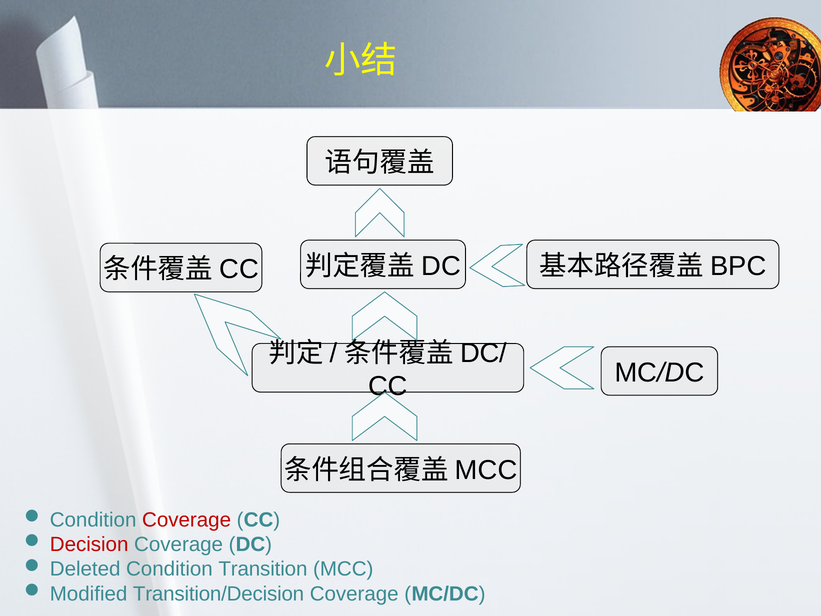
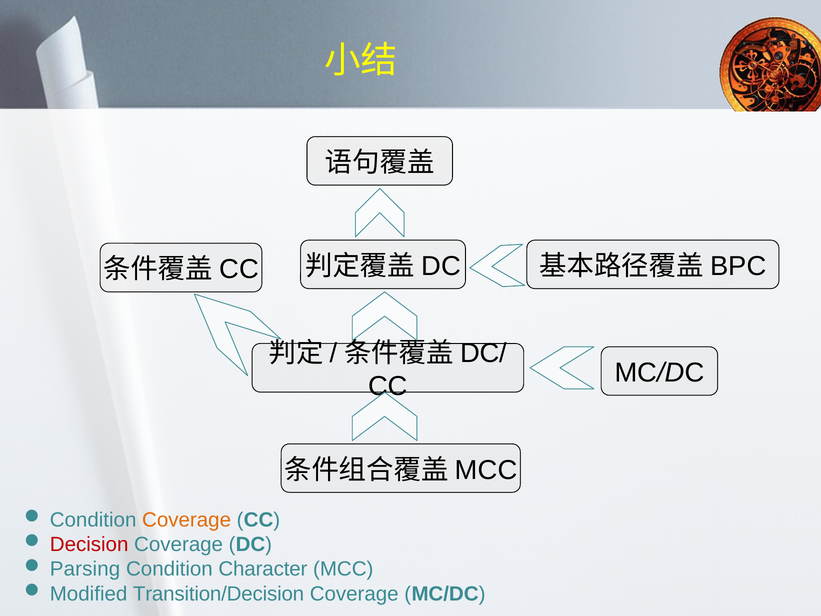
Coverage at (187, 520) colour: red -> orange
Deleted: Deleted -> Parsing
Transition: Transition -> Character
